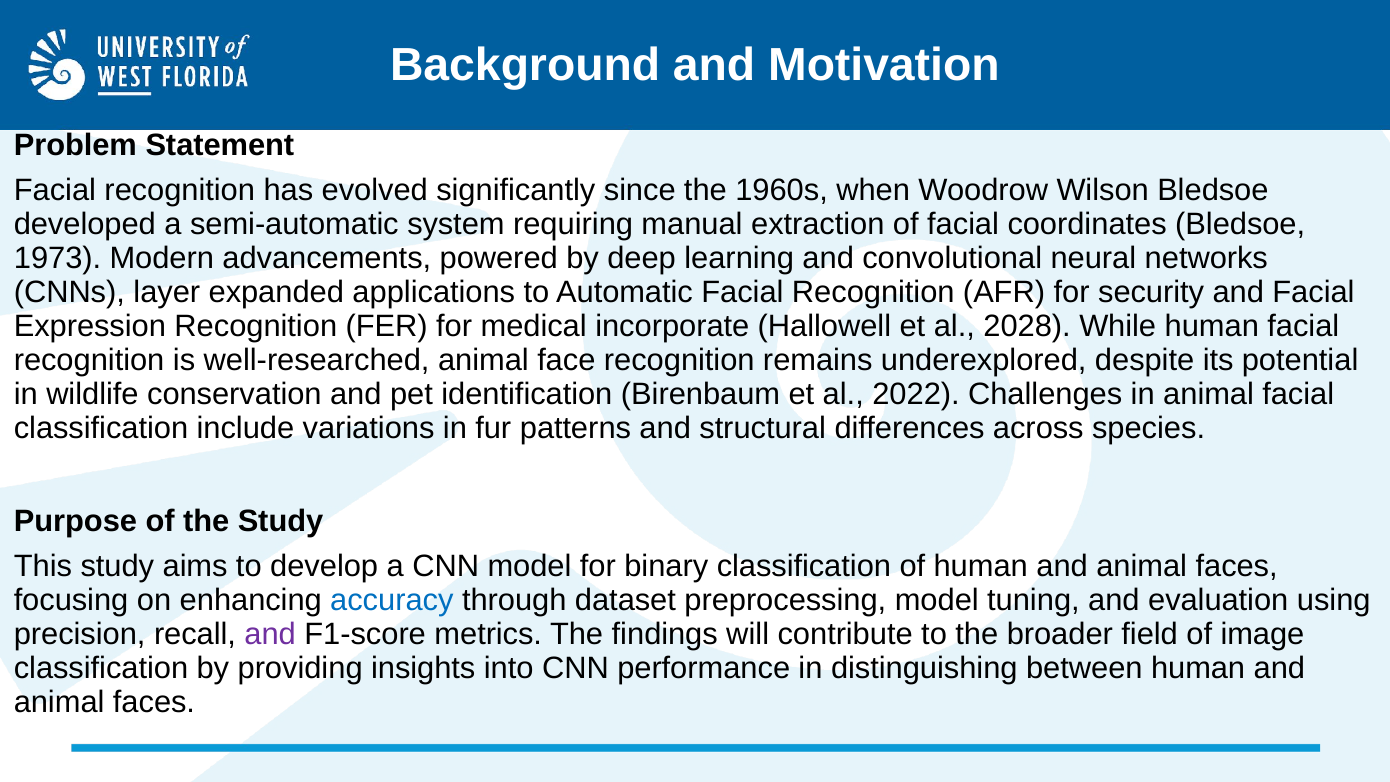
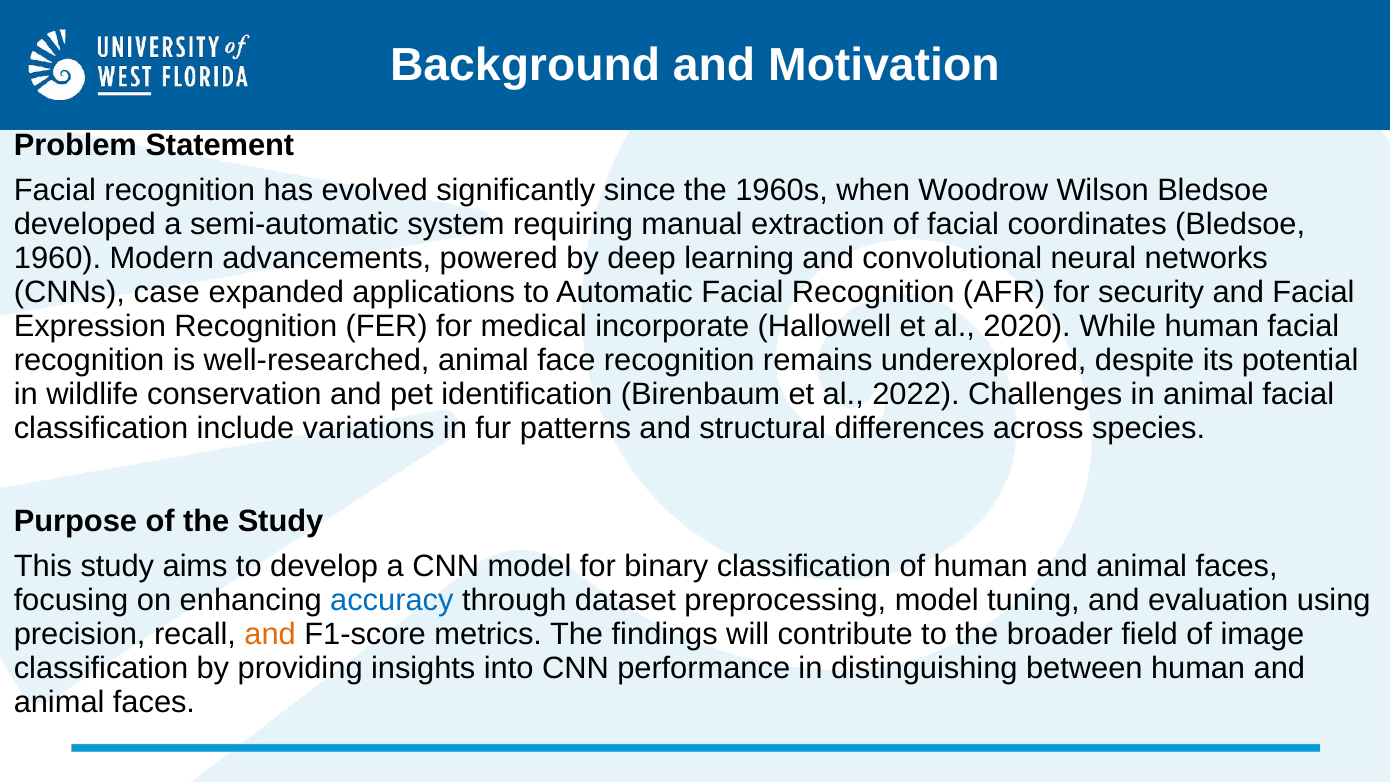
1973: 1973 -> 1960
layer: layer -> case
2028: 2028 -> 2020
and at (270, 634) colour: purple -> orange
